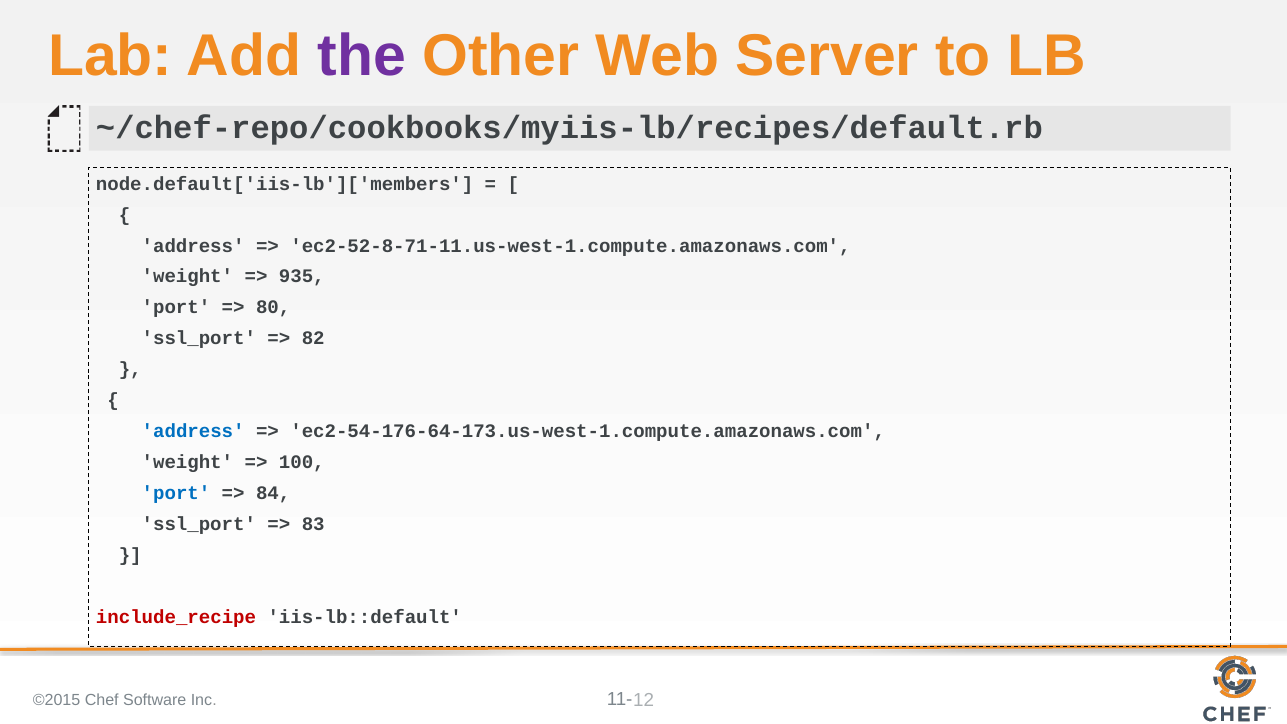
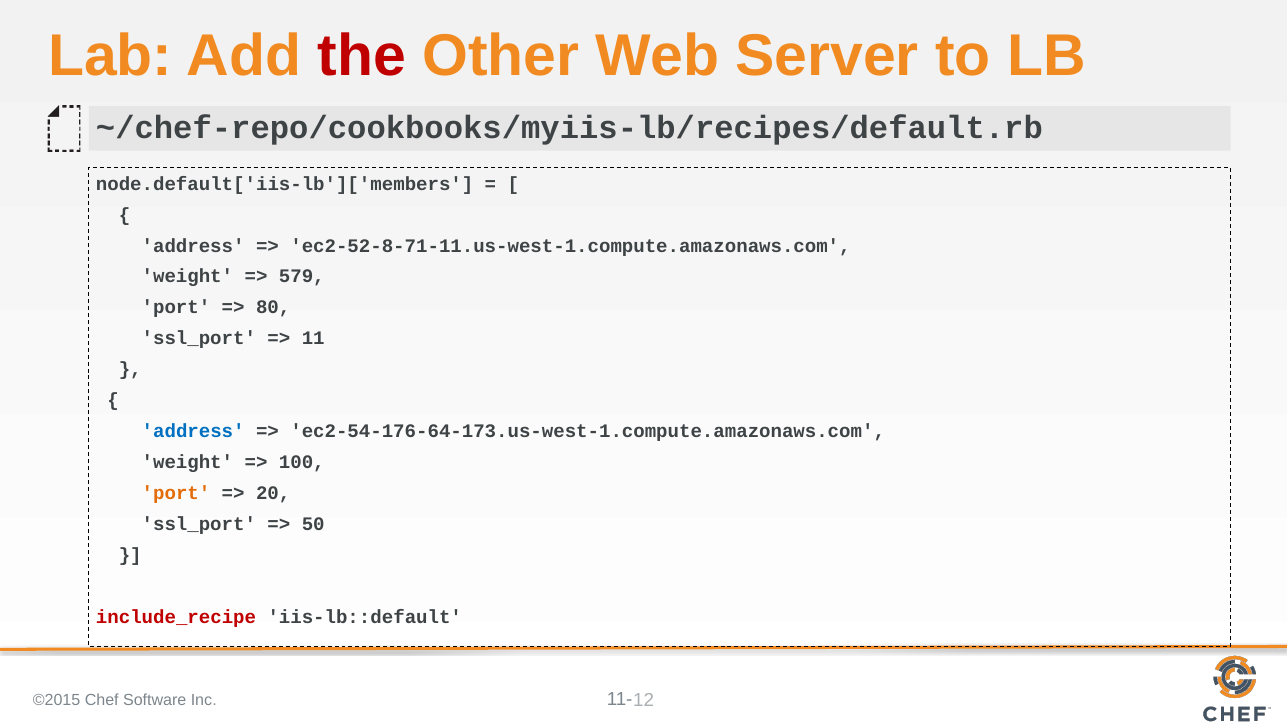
the colour: purple -> red
935: 935 -> 579
82: 82 -> 11
port at (176, 493) colour: blue -> orange
84: 84 -> 20
83: 83 -> 50
